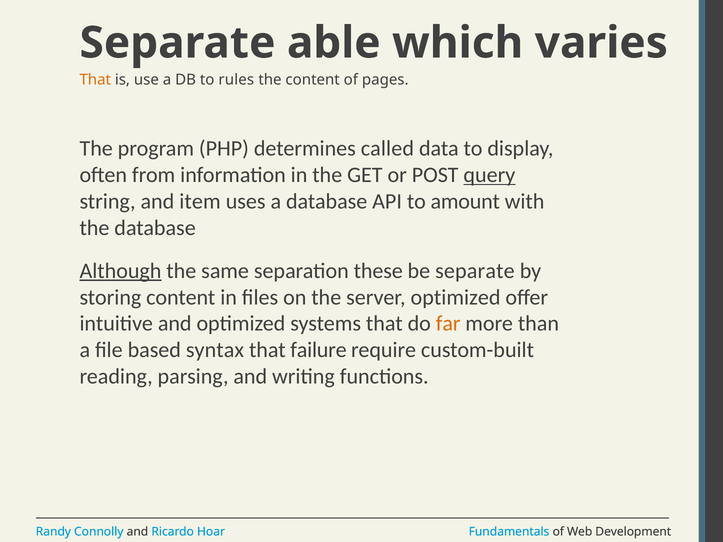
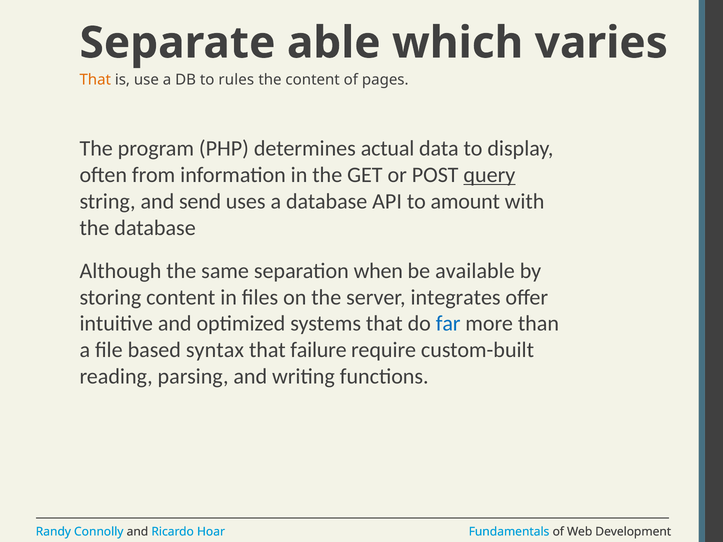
called: called -> actual
item: item -> send
Although underline: present -> none
these: these -> when
be separate: separate -> available
server optimized: optimized -> integrates
far colour: orange -> blue
